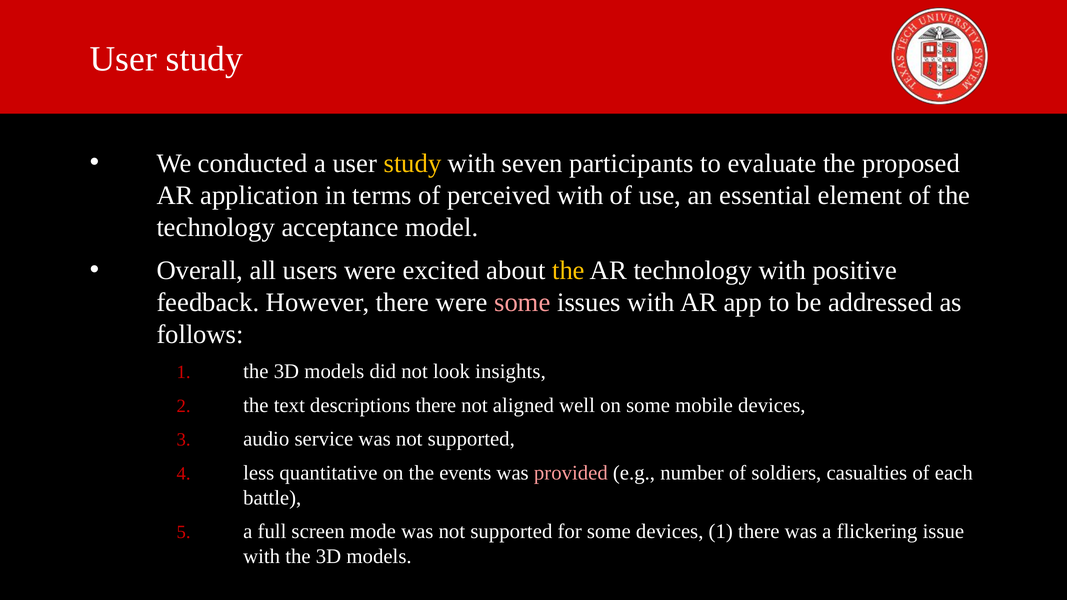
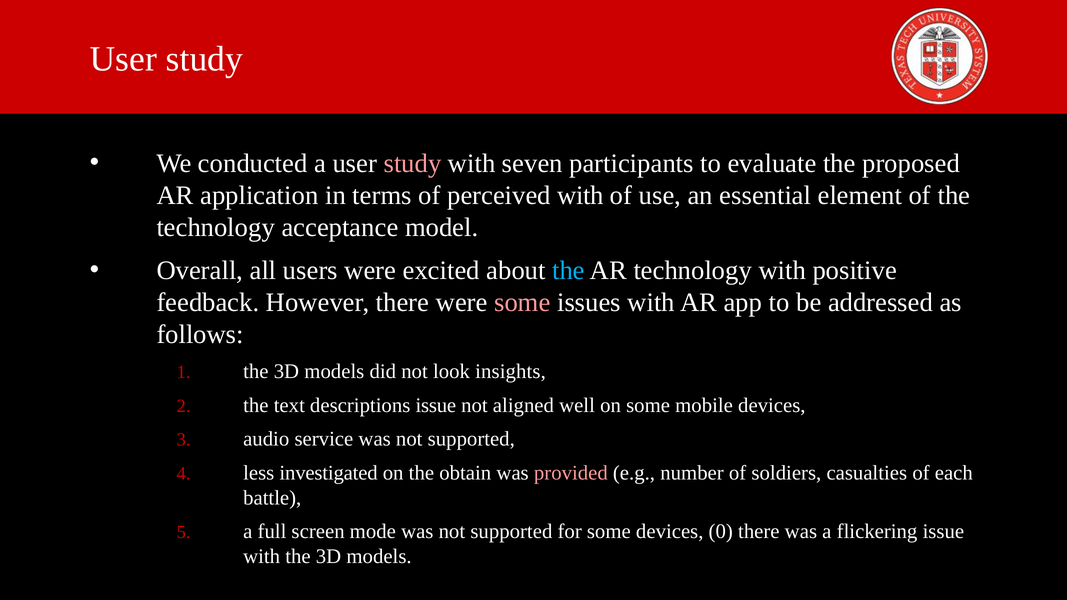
study at (413, 163) colour: yellow -> pink
the at (568, 271) colour: yellow -> light blue
descriptions there: there -> issue
quantitative: quantitative -> investigated
events: events -> obtain
devices 1: 1 -> 0
